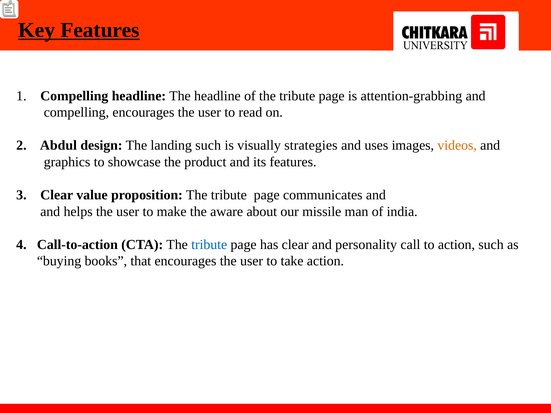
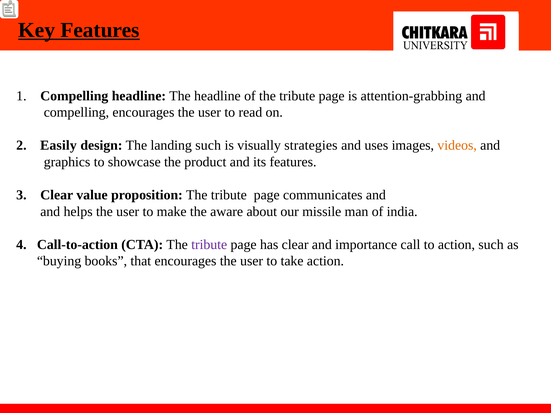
Abdul: Abdul -> Easily
tribute at (209, 245) colour: blue -> purple
personality: personality -> importance
